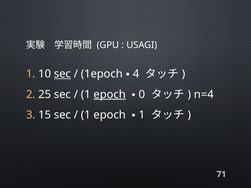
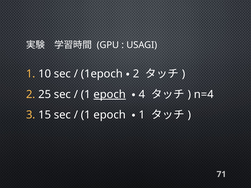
sec at (62, 74) underline: present -> none
4 at (136, 74): 4 -> 2
0: 0 -> 4
